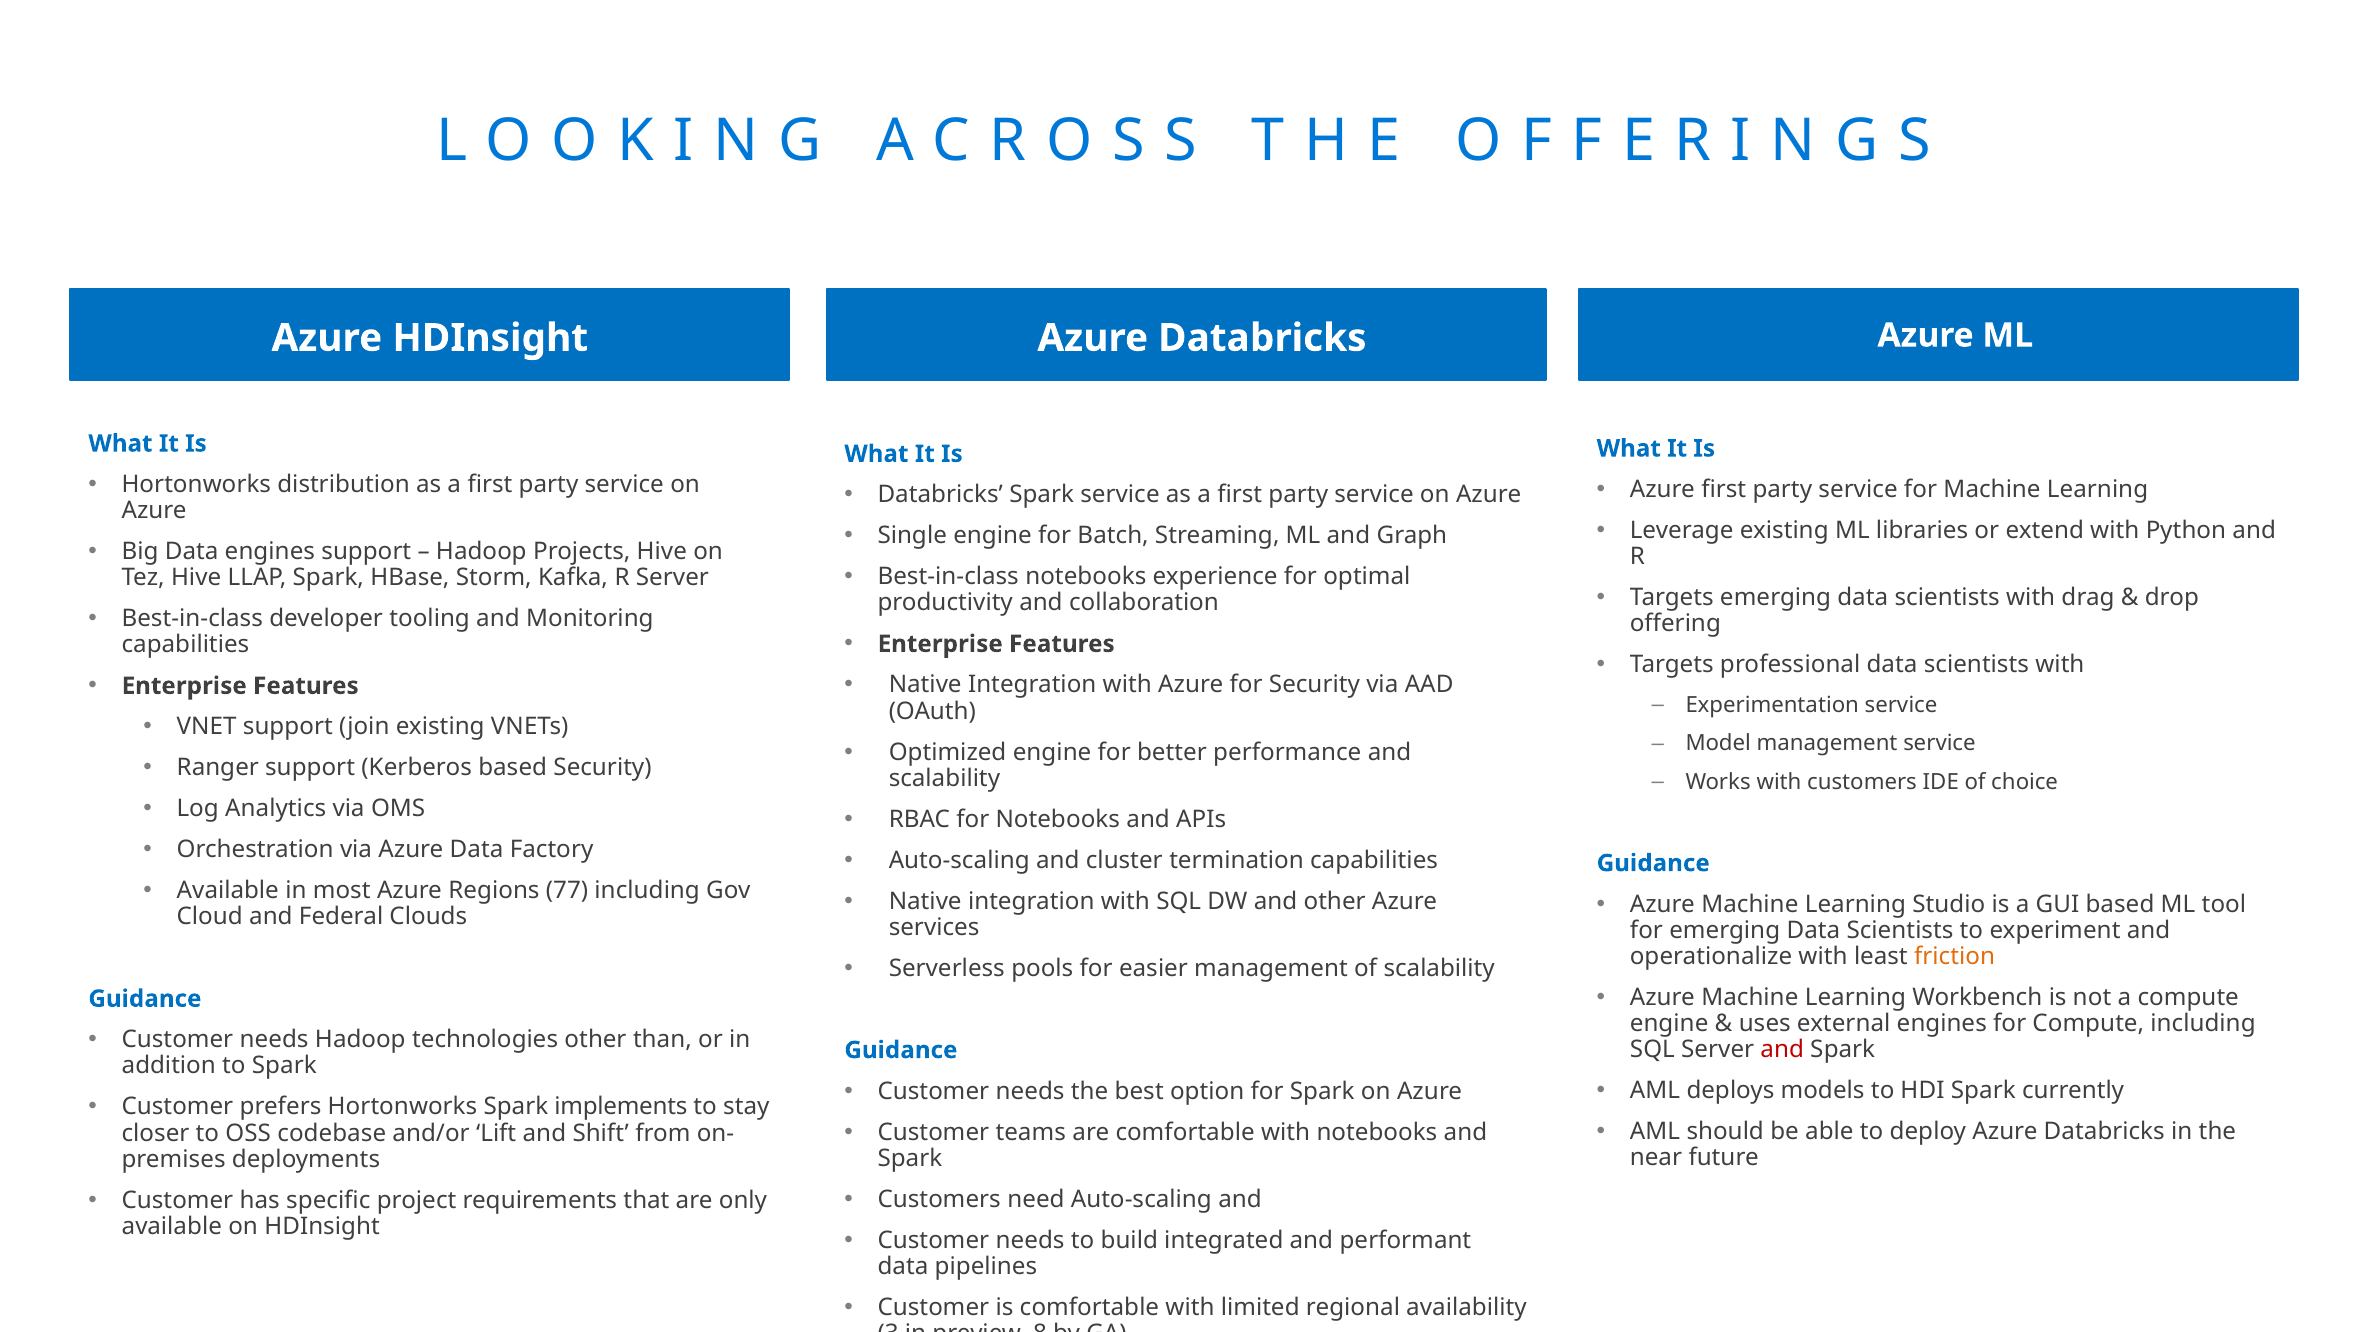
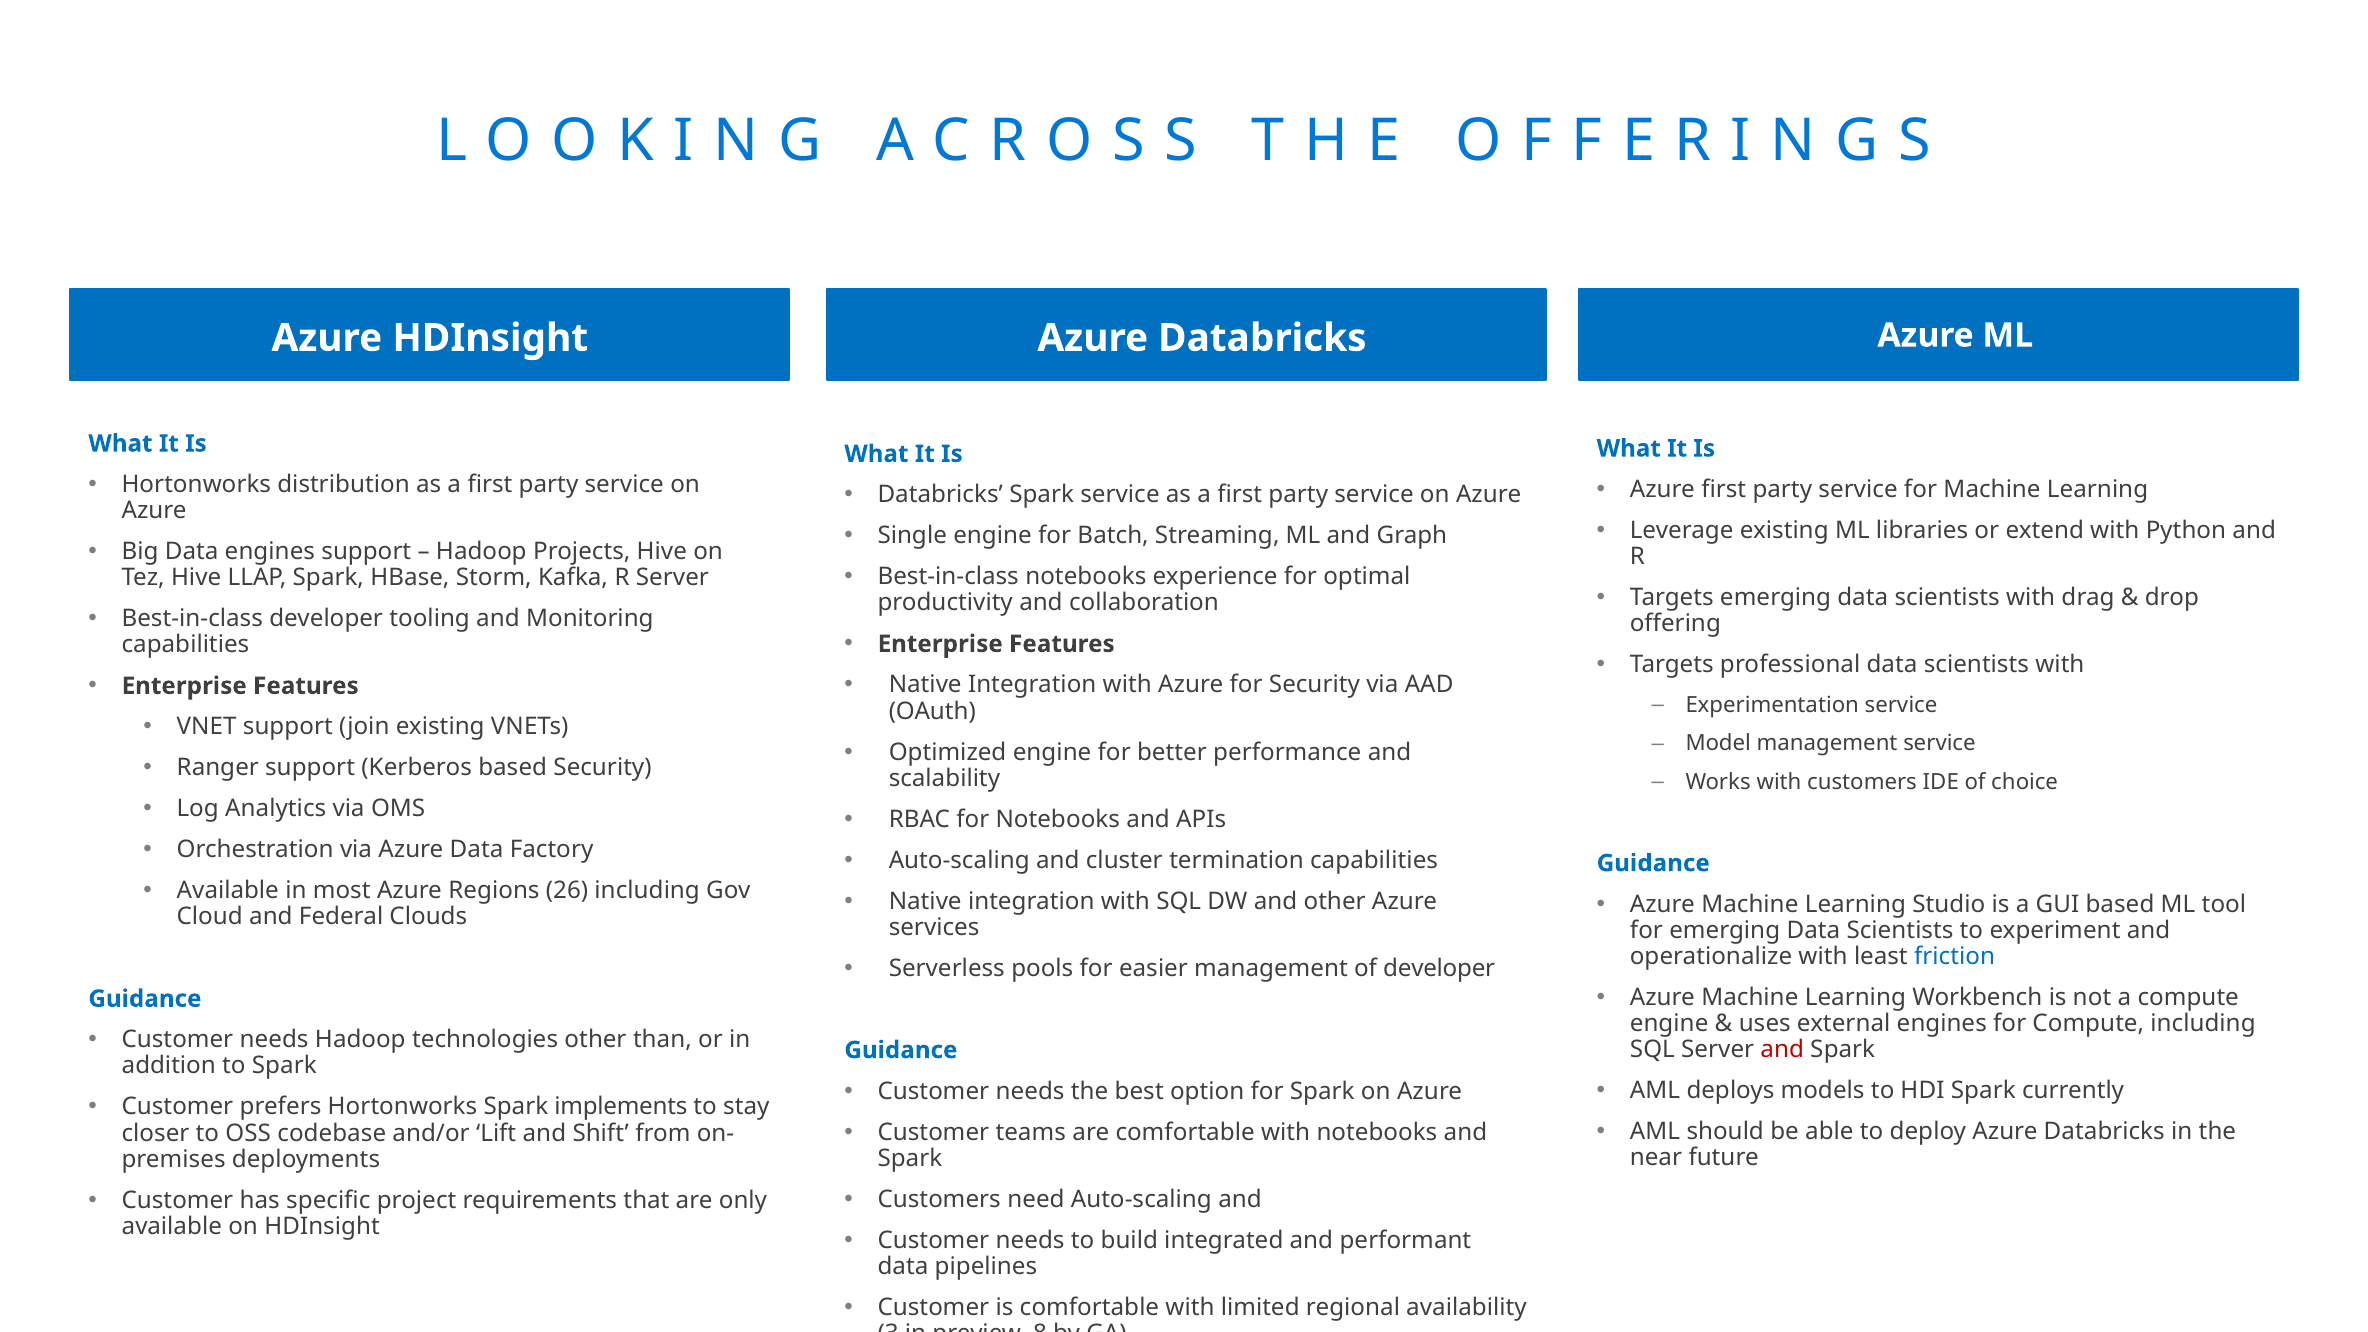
77: 77 -> 26
friction colour: orange -> blue
of scalability: scalability -> developer
